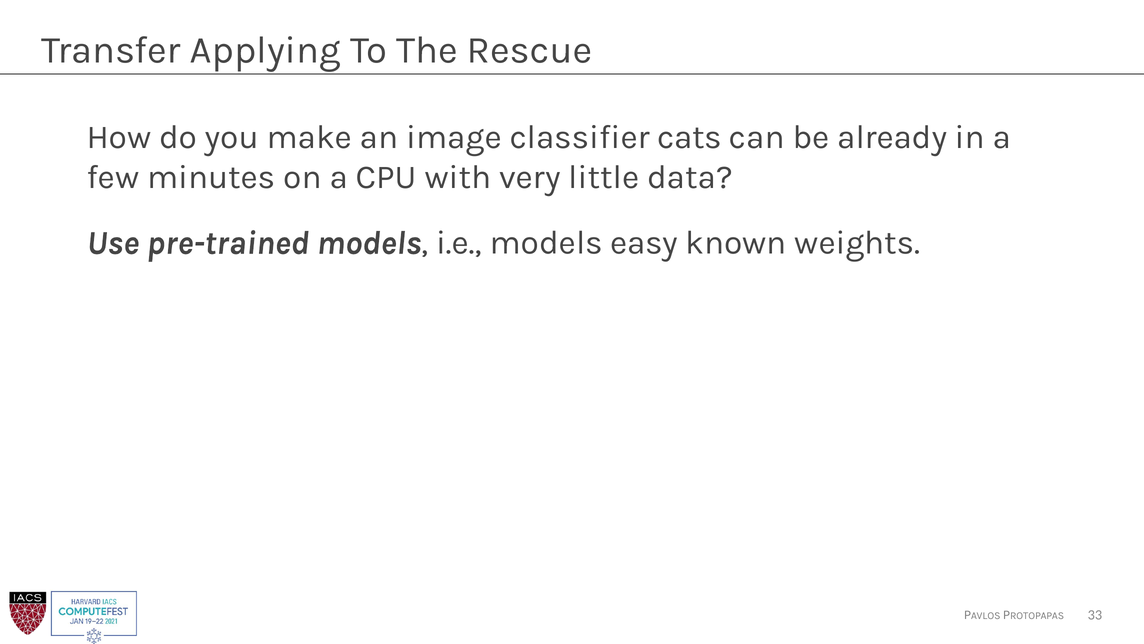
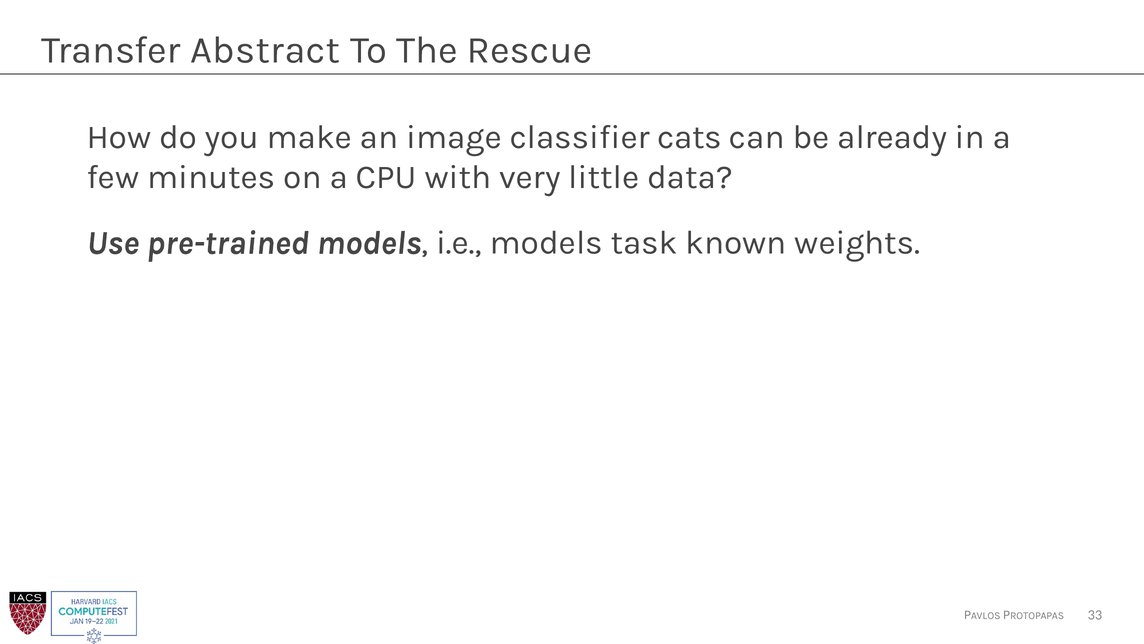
Applying: Applying -> Abstract
easy: easy -> task
